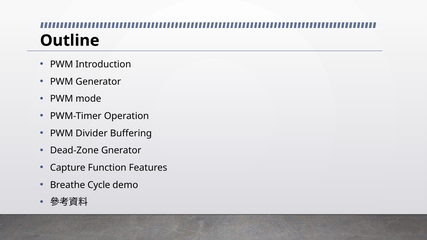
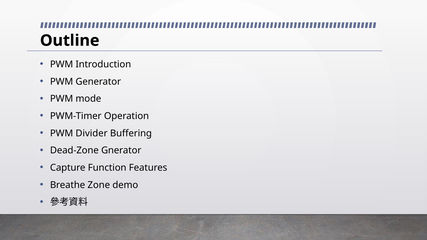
Cycle: Cycle -> Zone
